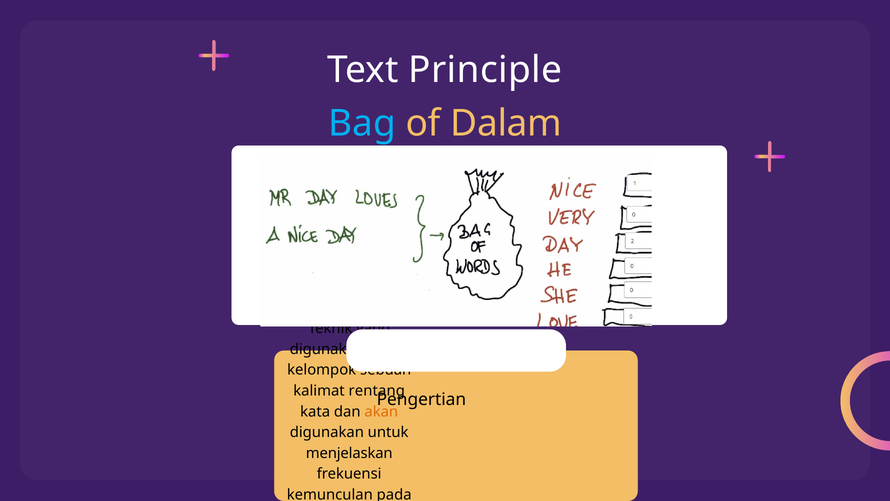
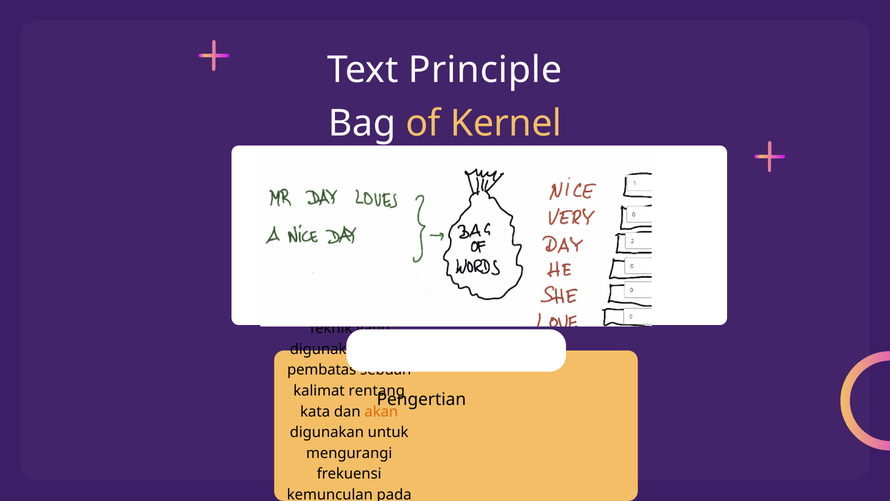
Bag colour: light blue -> white
Dalam: Dalam -> Kernel
kelompok: kelompok -> pembatas
menjelaskan: menjelaskan -> mengurangi
